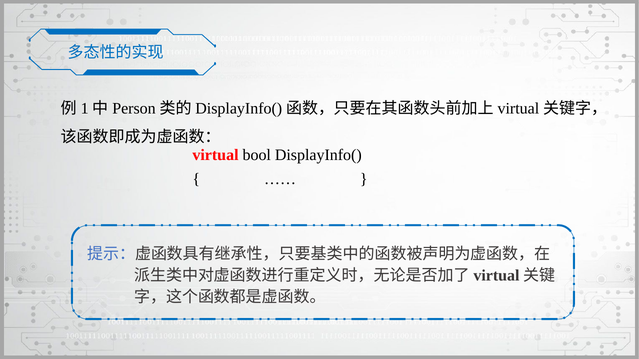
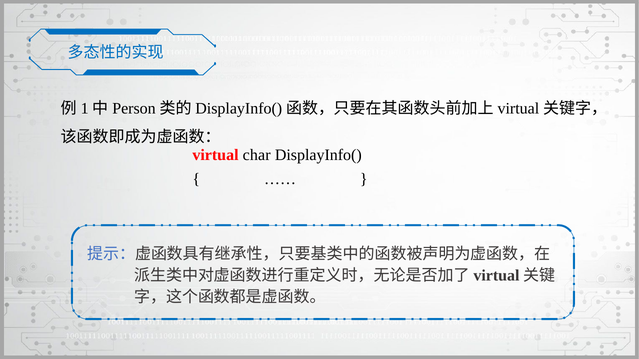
bool: bool -> char
